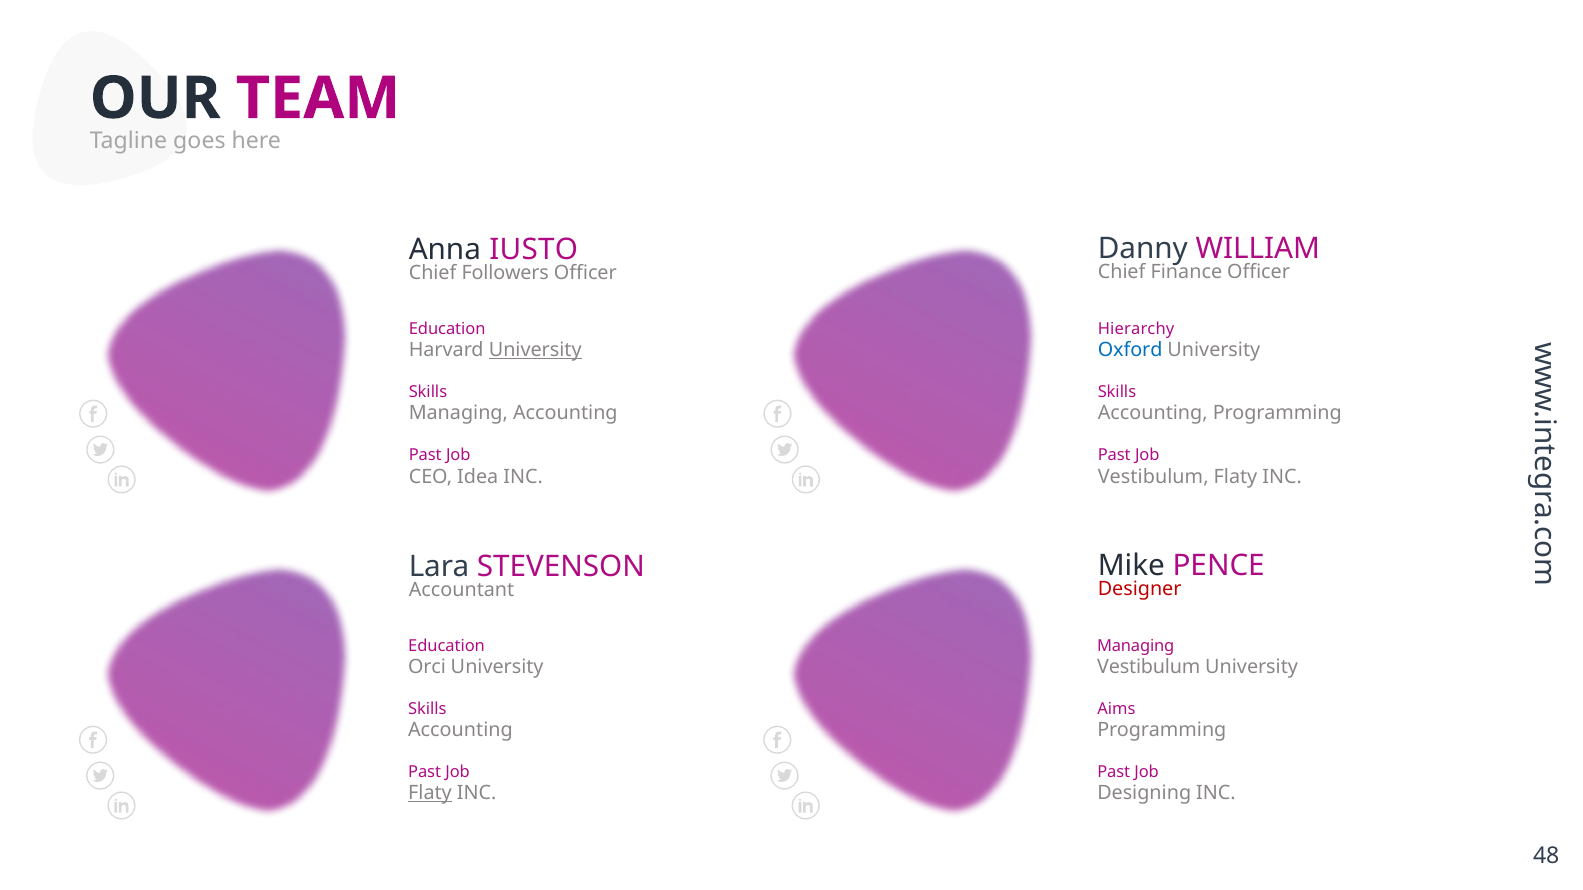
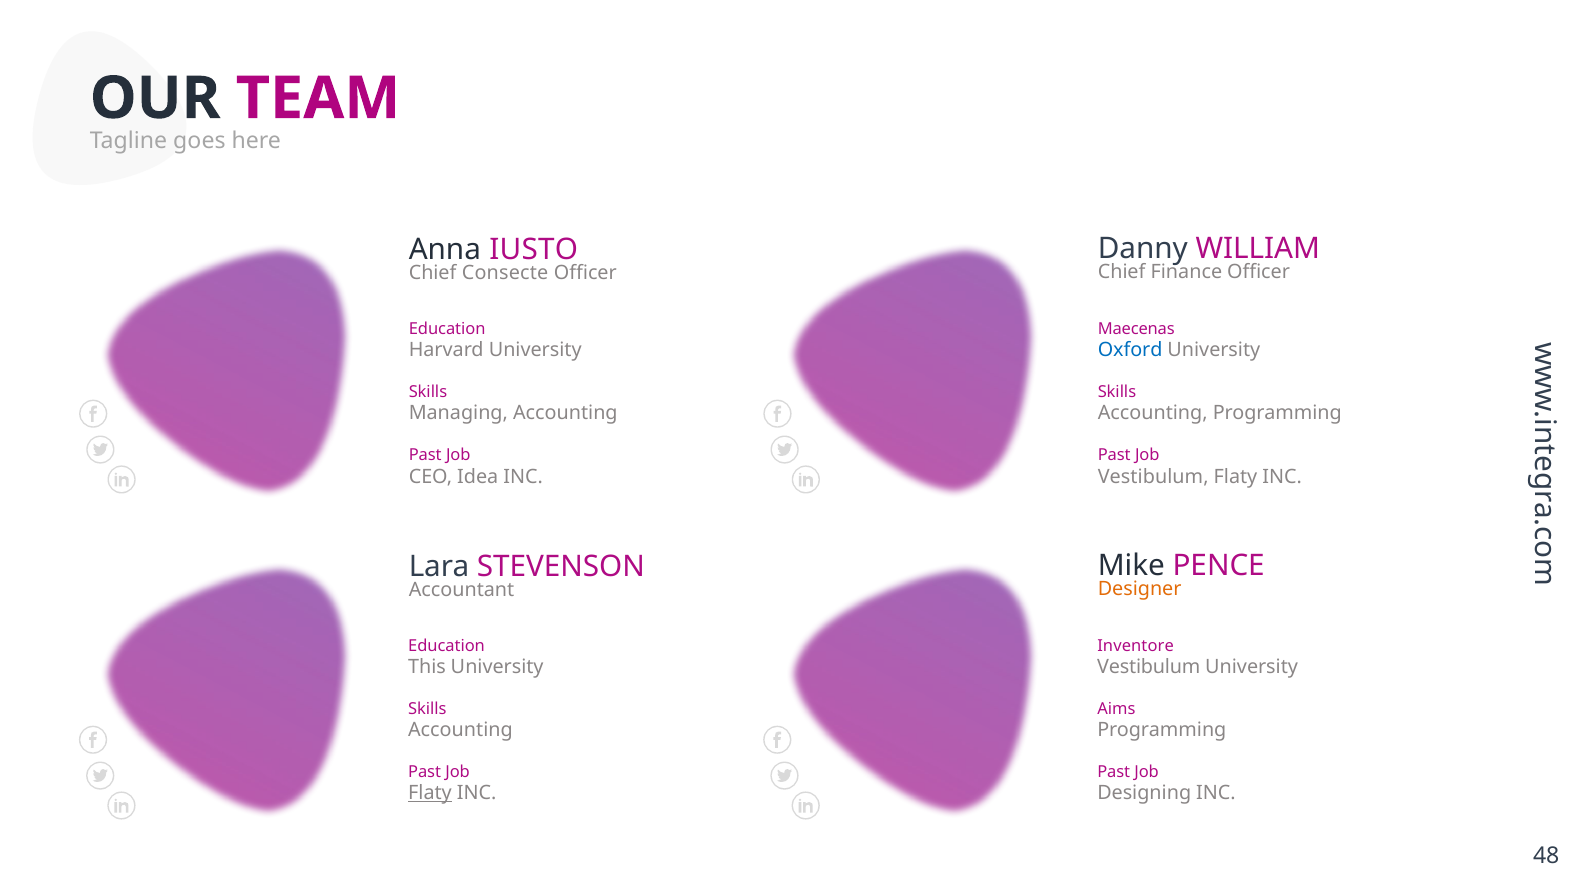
Followers: Followers -> Consecte
Hierarchy: Hierarchy -> Maecenas
University at (535, 350) underline: present -> none
Designer colour: red -> orange
Managing at (1136, 646): Managing -> Inventore
Orci: Orci -> This
